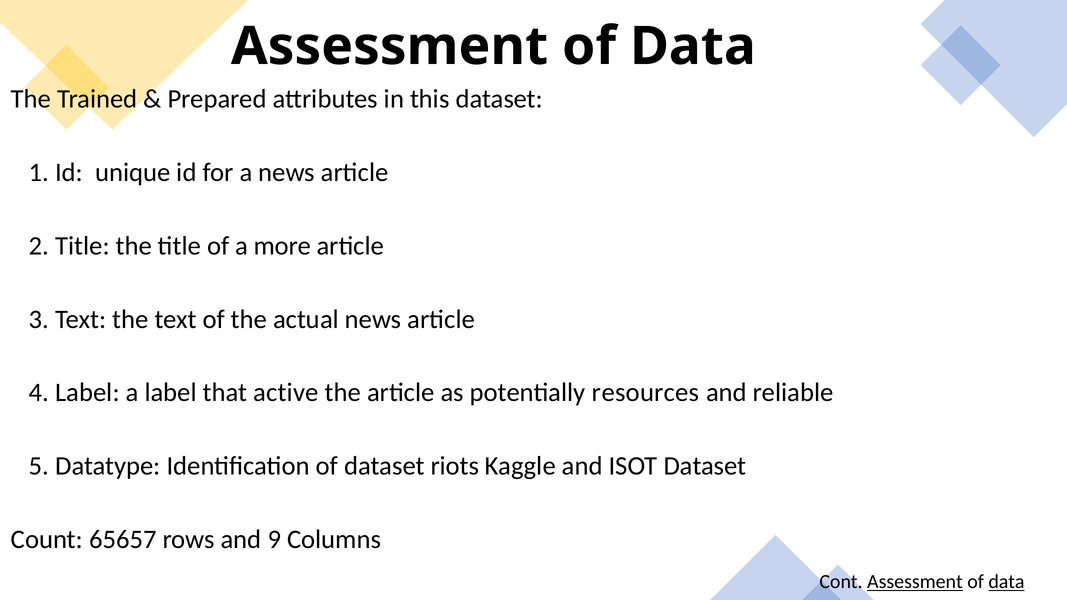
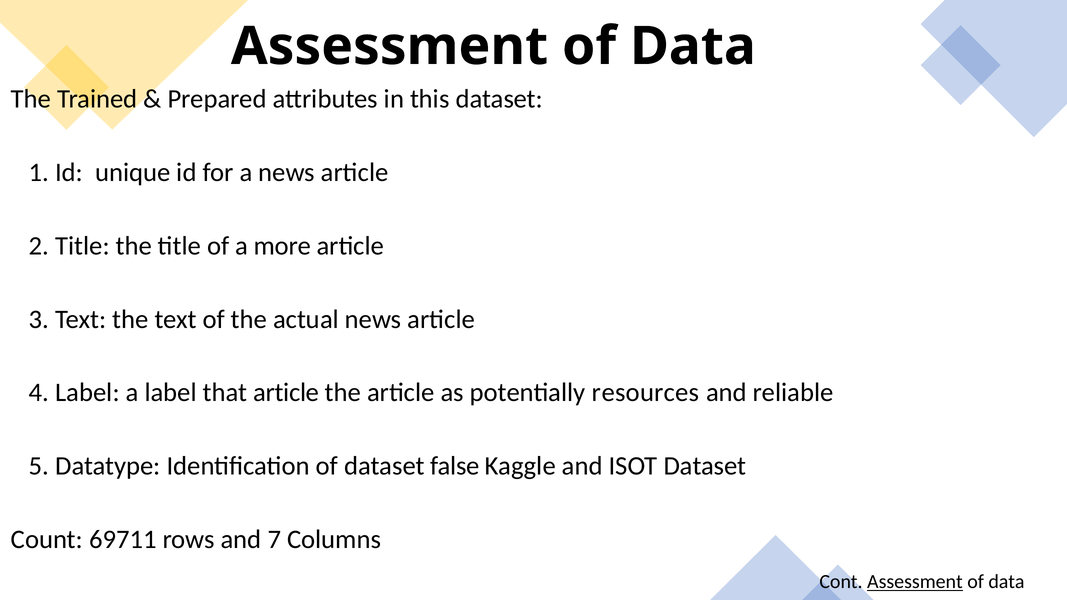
that active: active -> article
riots: riots -> false
65657: 65657 -> 69711
9: 9 -> 7
data at (1006, 582) underline: present -> none
